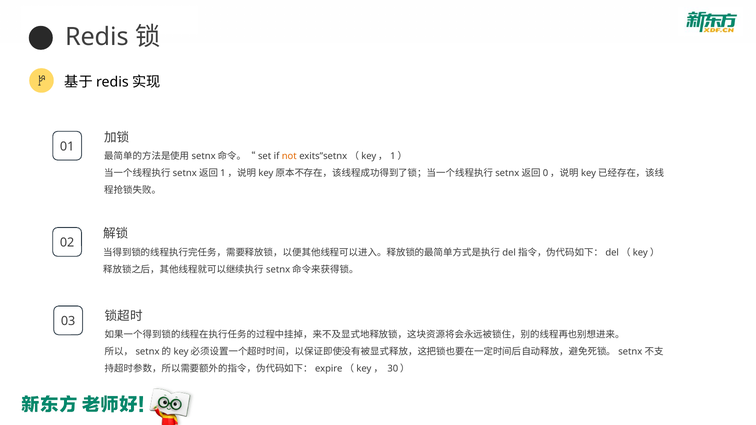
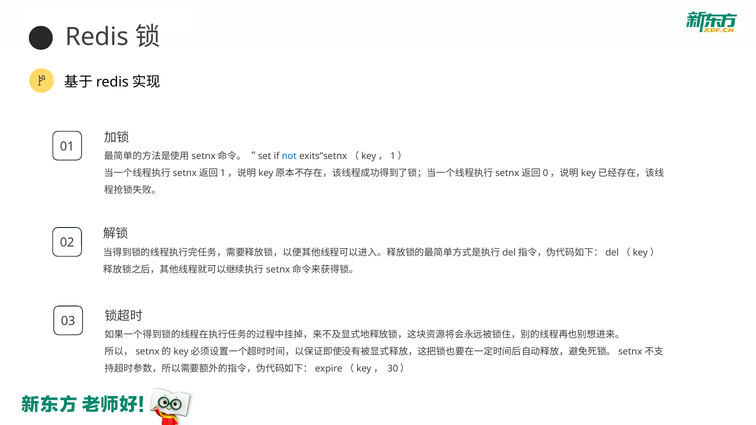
not colour: orange -> blue
